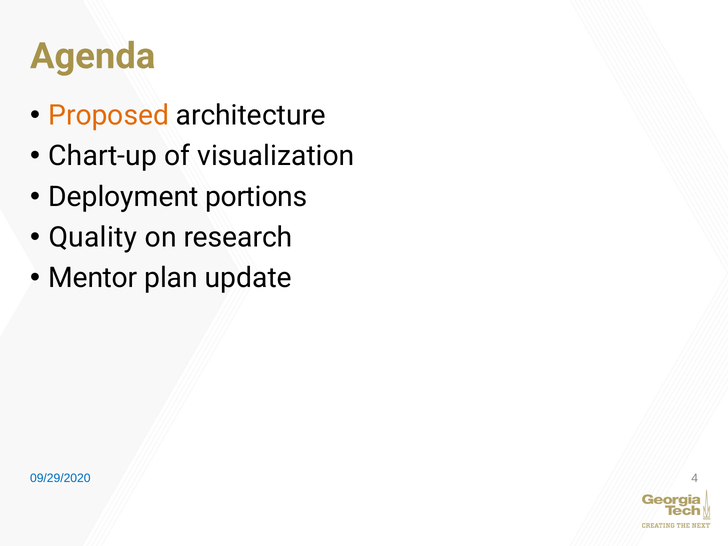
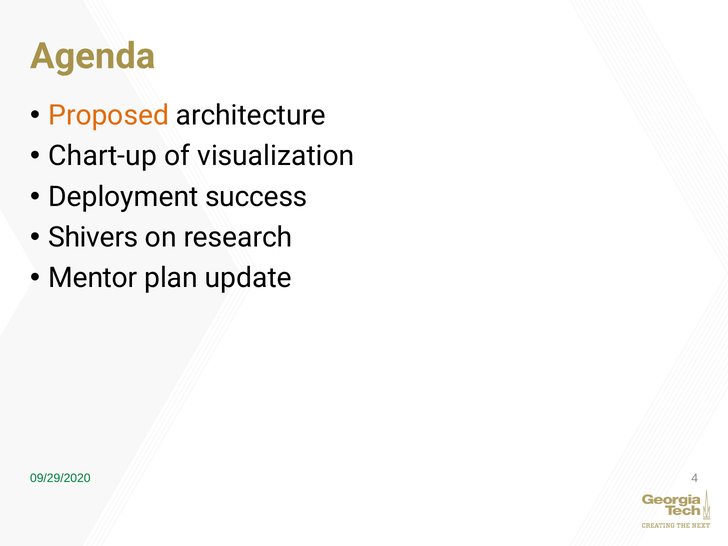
portions: portions -> success
Quality: Quality -> Shivers
09/29/2020 colour: blue -> green
